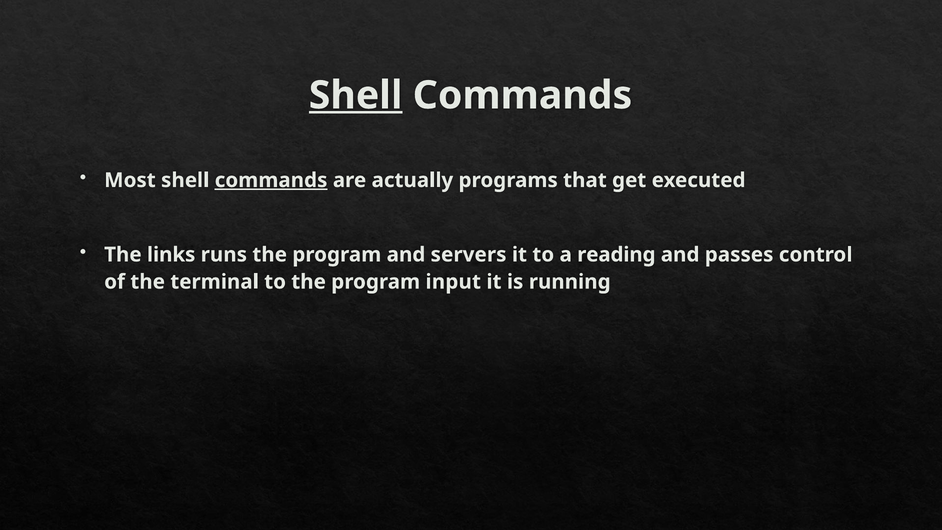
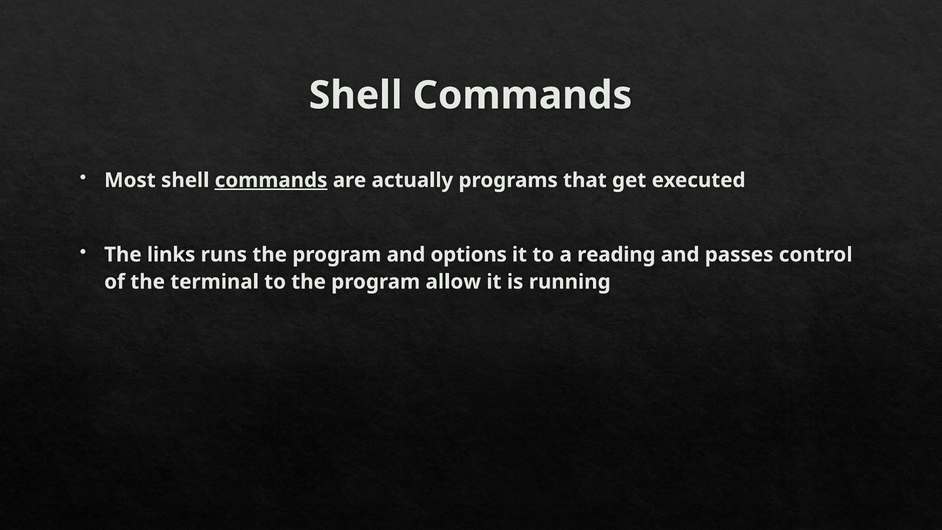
Shell at (356, 95) underline: present -> none
servers: servers -> options
input: input -> allow
